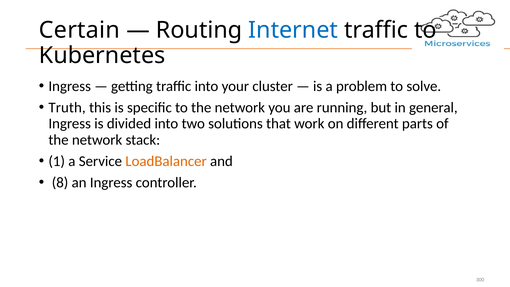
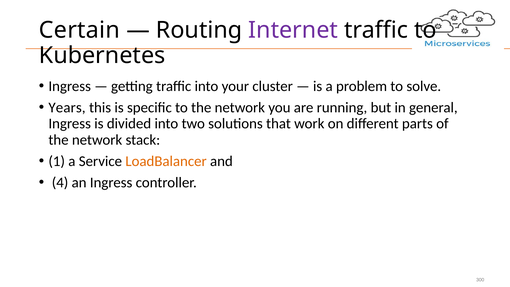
Internet colour: blue -> purple
Truth: Truth -> Years
8: 8 -> 4
